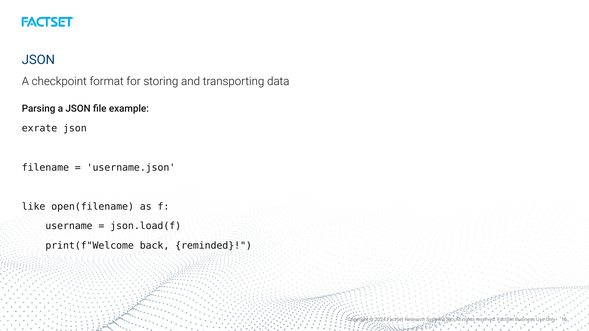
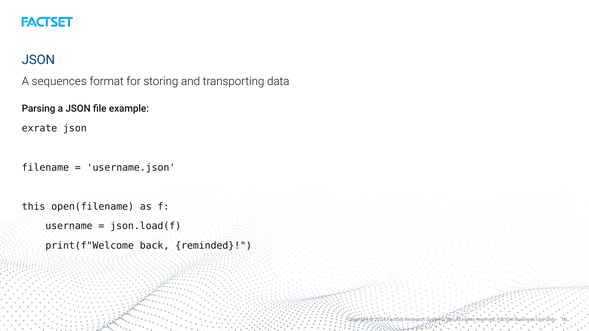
checkpoint: checkpoint -> sequences
like: like -> this
